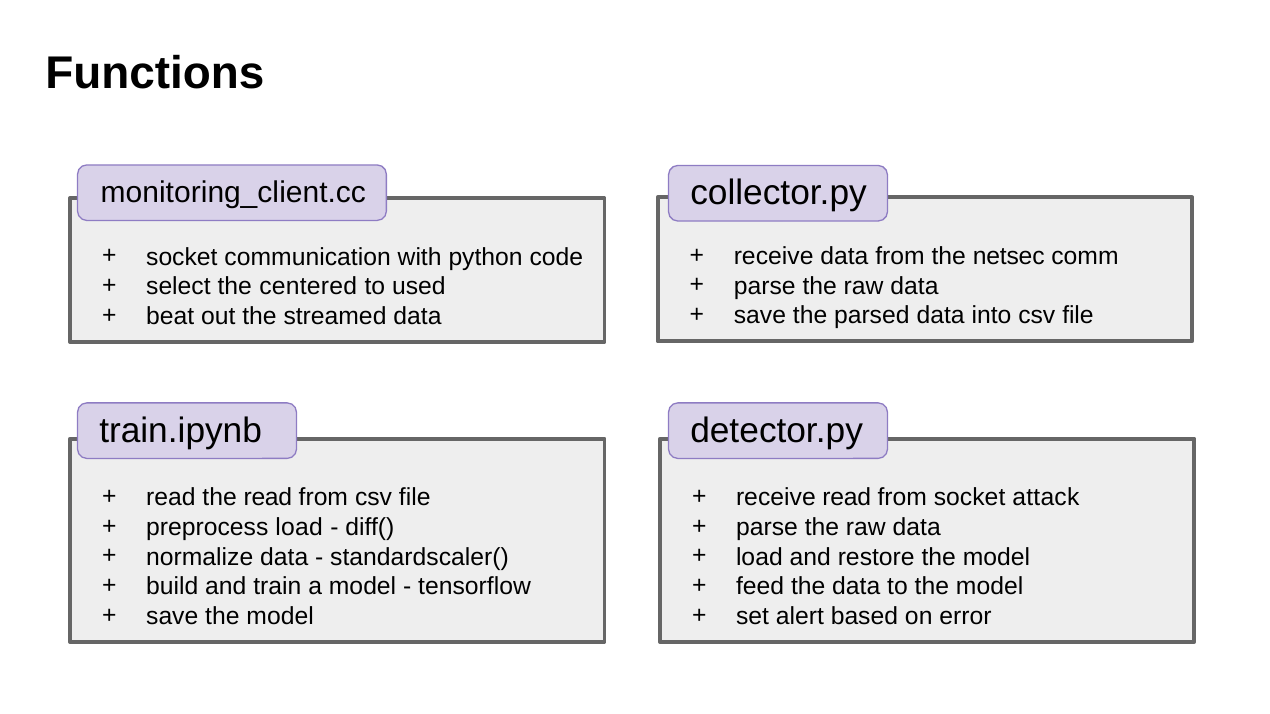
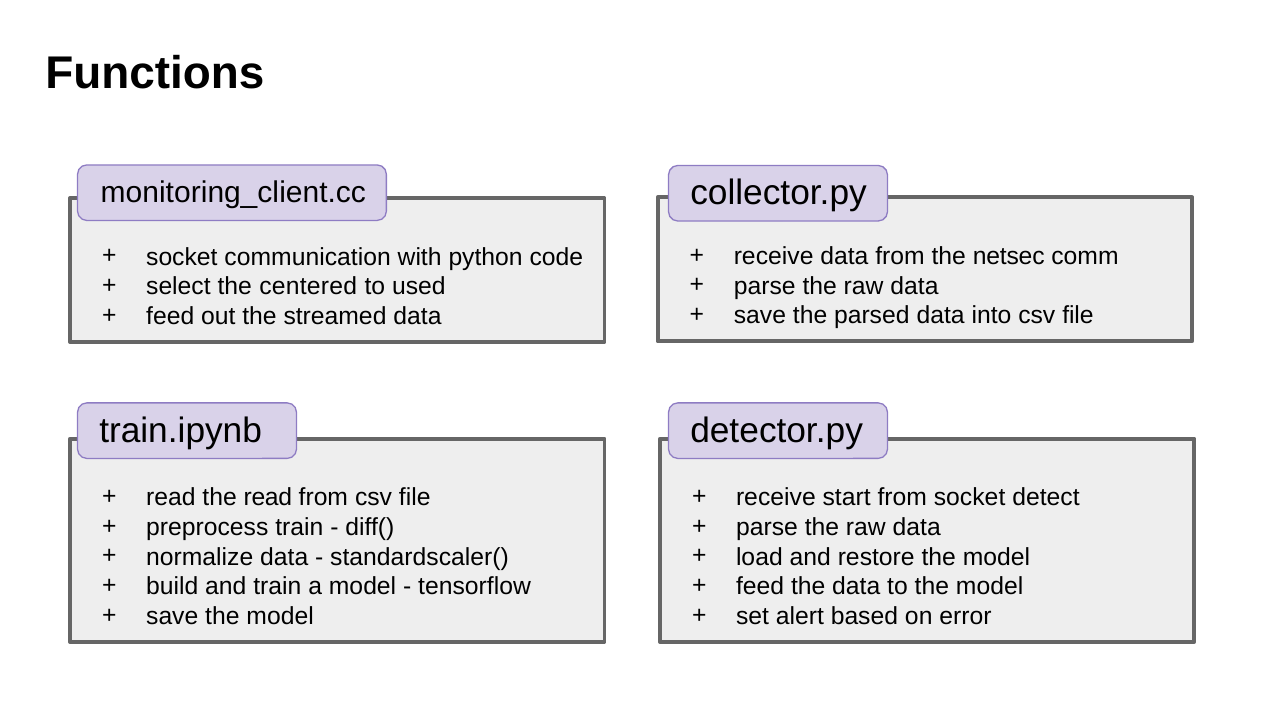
beat at (170, 317): beat -> feed
receive read: read -> start
attack: attack -> detect
preprocess load: load -> train
